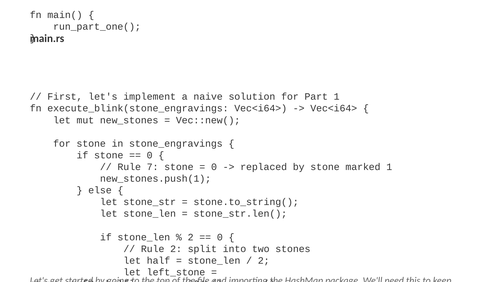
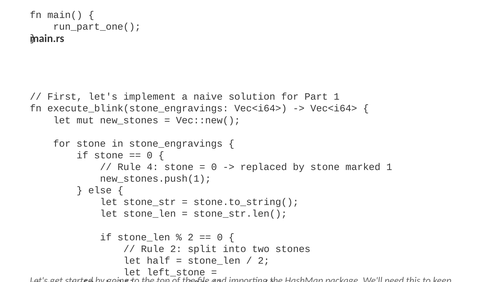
7: 7 -> 4
